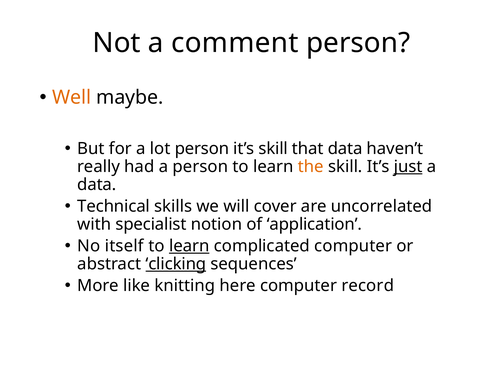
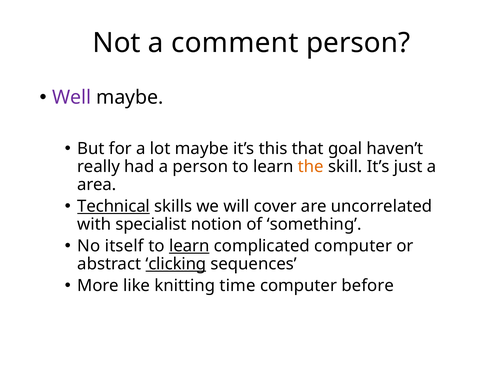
Well colour: orange -> purple
lot person: person -> maybe
it’s skill: skill -> this
that data: data -> goal
just underline: present -> none
data at (97, 185): data -> area
Technical underline: none -> present
application: application -> something
here: here -> time
record: record -> before
